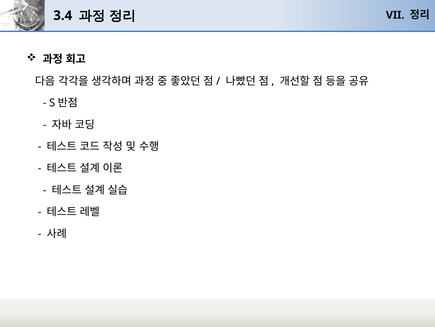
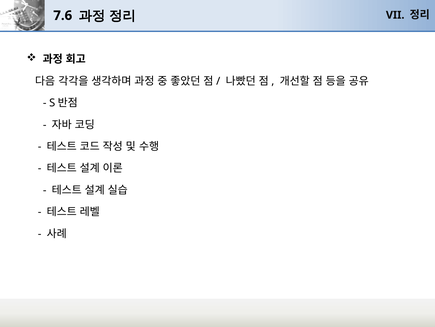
3.4: 3.4 -> 7.6
